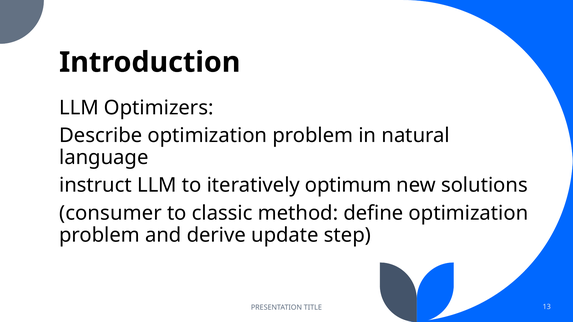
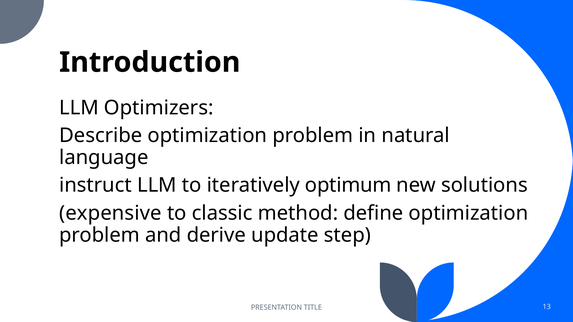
consumer: consumer -> expensive
